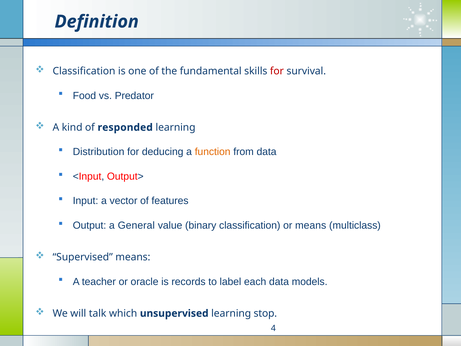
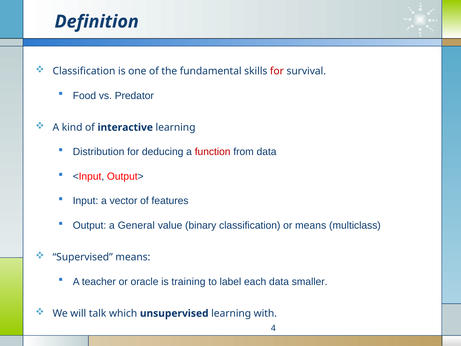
responded: responded -> interactive
function colour: orange -> red
records: records -> training
models: models -> smaller
stop: stop -> with
